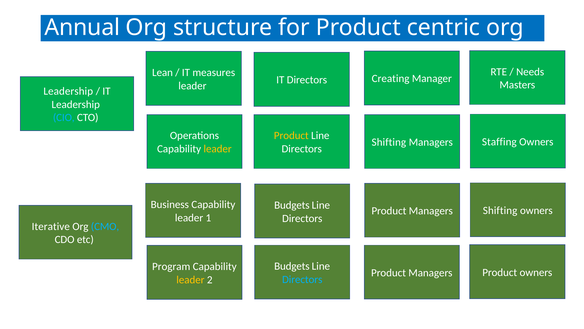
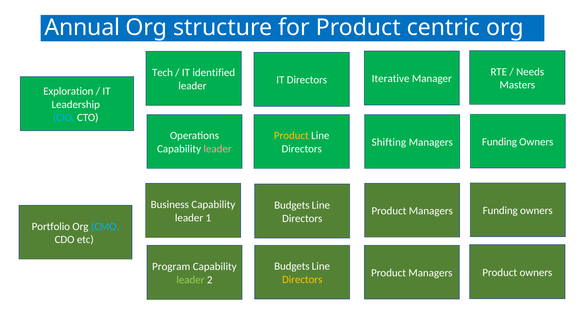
Lean: Lean -> Tech
measures: measures -> identified
Creating: Creating -> Iterative
Leadership at (68, 91): Leadership -> Exploration
Staffing at (499, 142): Staffing -> Funding
leader at (218, 149) colour: yellow -> pink
Shifting at (500, 210): Shifting -> Funding
Iterative: Iterative -> Portfolio
Directors at (302, 279) colour: light blue -> yellow
leader at (190, 279) colour: yellow -> light green
